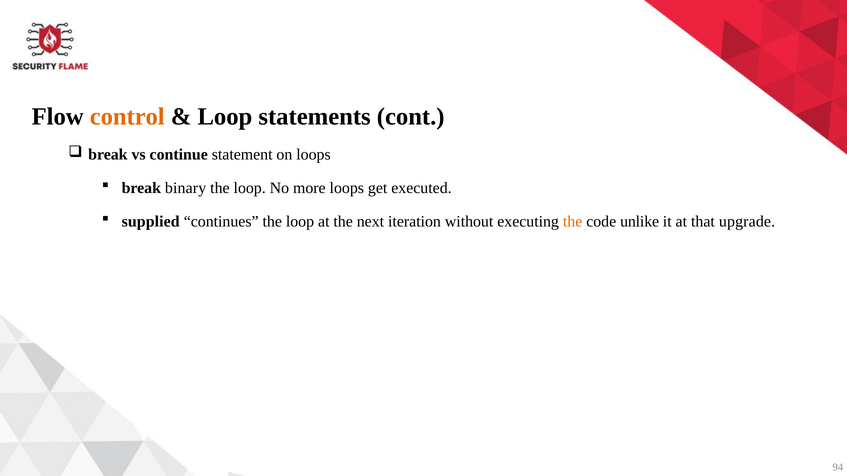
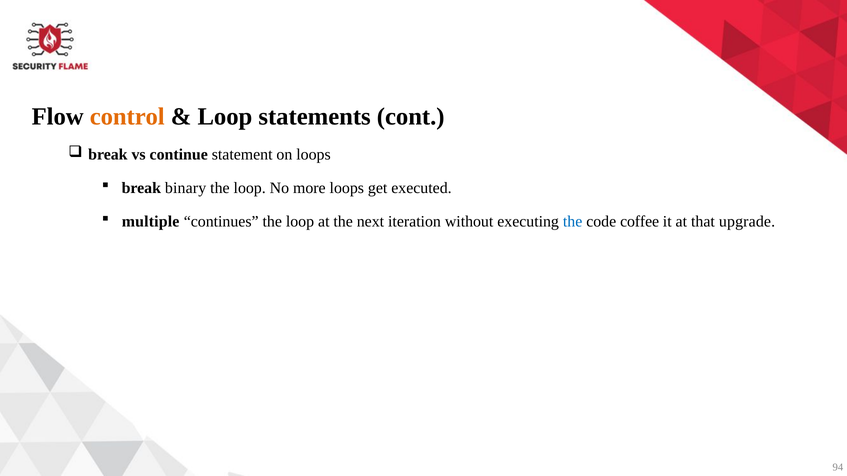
supplied: supplied -> multiple
the at (573, 222) colour: orange -> blue
unlike: unlike -> coffee
